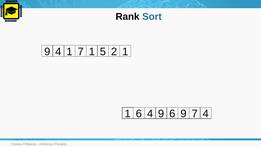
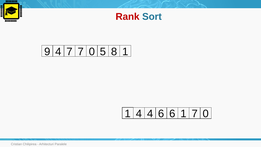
Rank colour: black -> red
4 1: 1 -> 7
1 at (92, 52): 1 -> 0
2: 2 -> 8
1 6: 6 -> 4
4 9: 9 -> 6
6 9: 9 -> 1
4 at (206, 114): 4 -> 0
